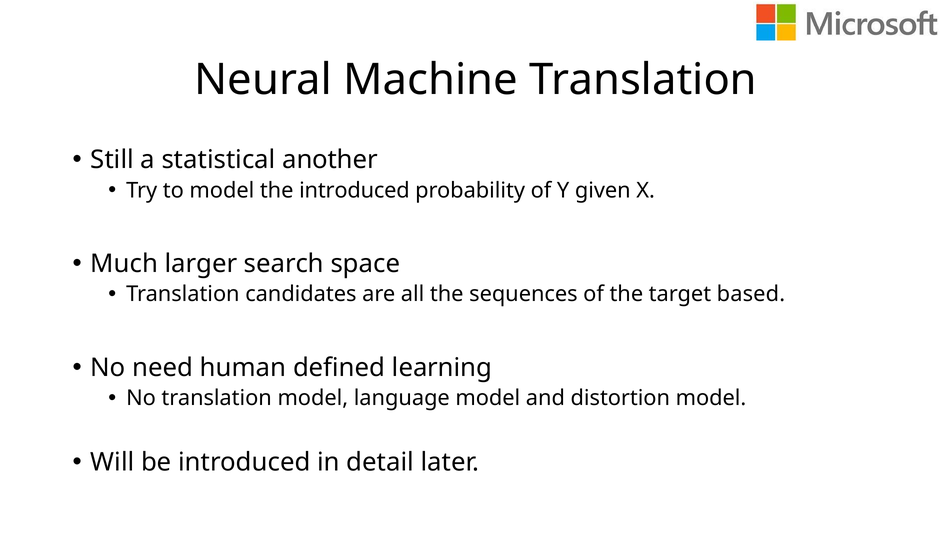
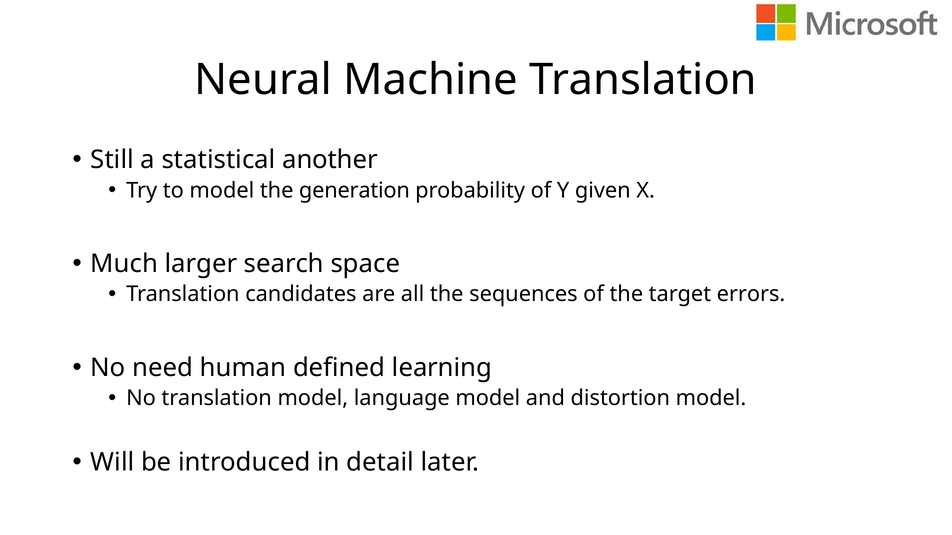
the introduced: introduced -> generation
based: based -> errors
